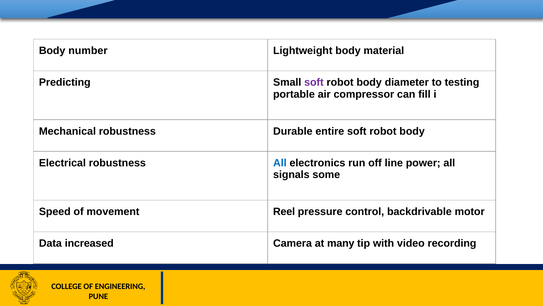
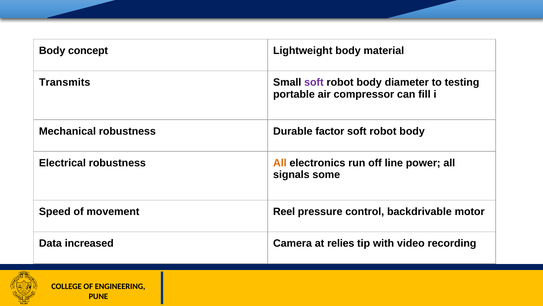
number: number -> concept
Predicting: Predicting -> Transmits
entire: entire -> factor
All at (280, 163) colour: blue -> orange
many: many -> relies
